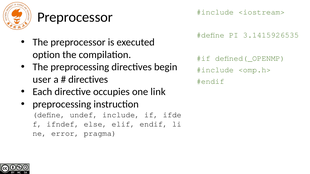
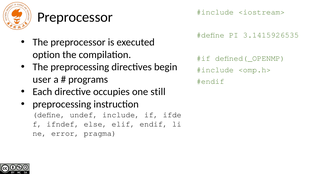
directives at (88, 80): directives -> programs
link: link -> still
